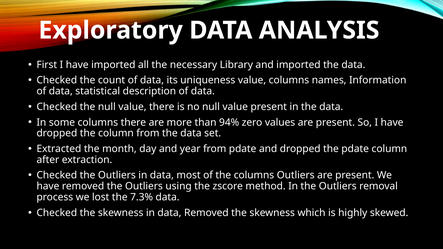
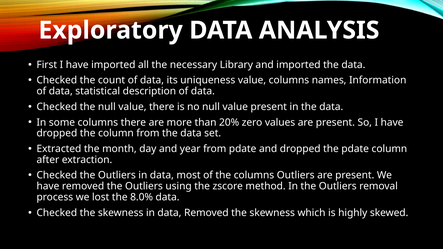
94%: 94% -> 20%
7.3%: 7.3% -> 8.0%
